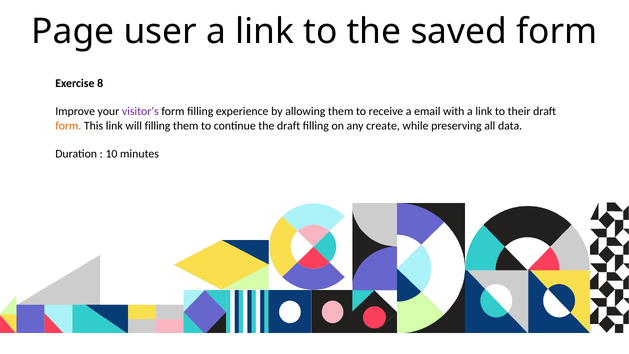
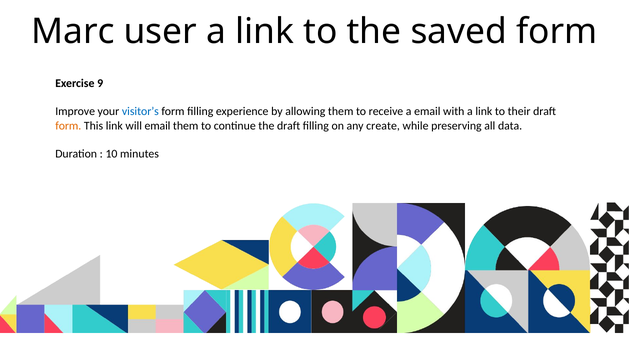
Page: Page -> Marc
8: 8 -> 9
visitor’s colour: purple -> blue
will filling: filling -> email
